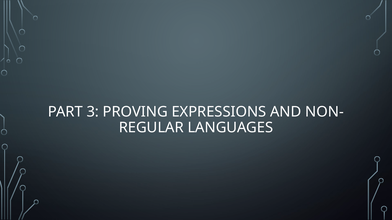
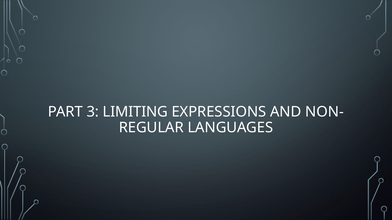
PROVING: PROVING -> LIMITING
